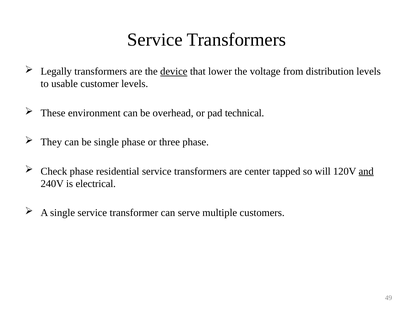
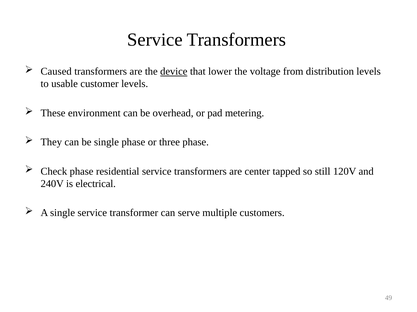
Legally: Legally -> Caused
technical: technical -> metering
will: will -> still
and underline: present -> none
